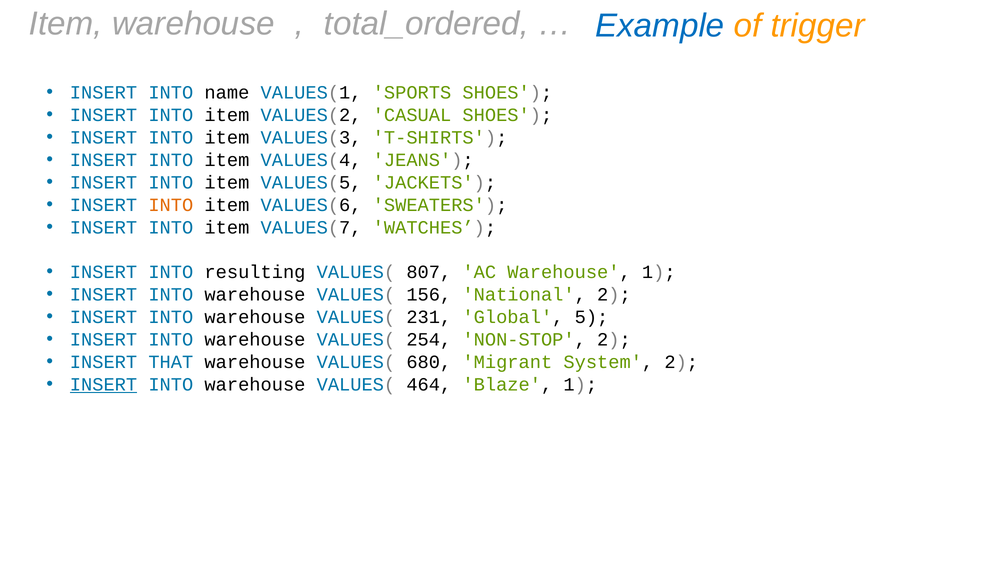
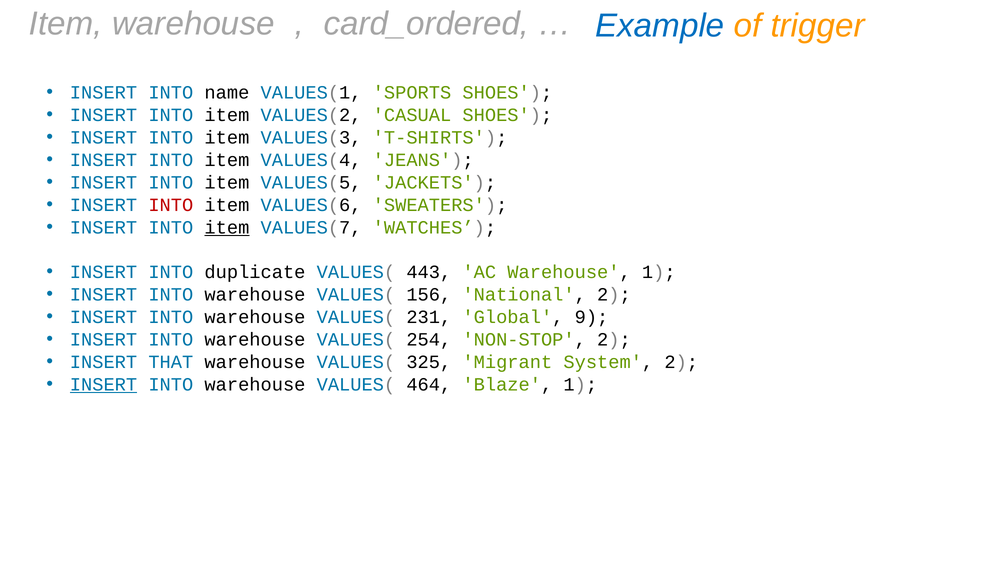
total_ordered: total_ordered -> card_ordered
INTO at (171, 205) colour: orange -> red
item at (227, 227) underline: none -> present
resulting: resulting -> duplicate
807: 807 -> 443
5: 5 -> 9
680: 680 -> 325
